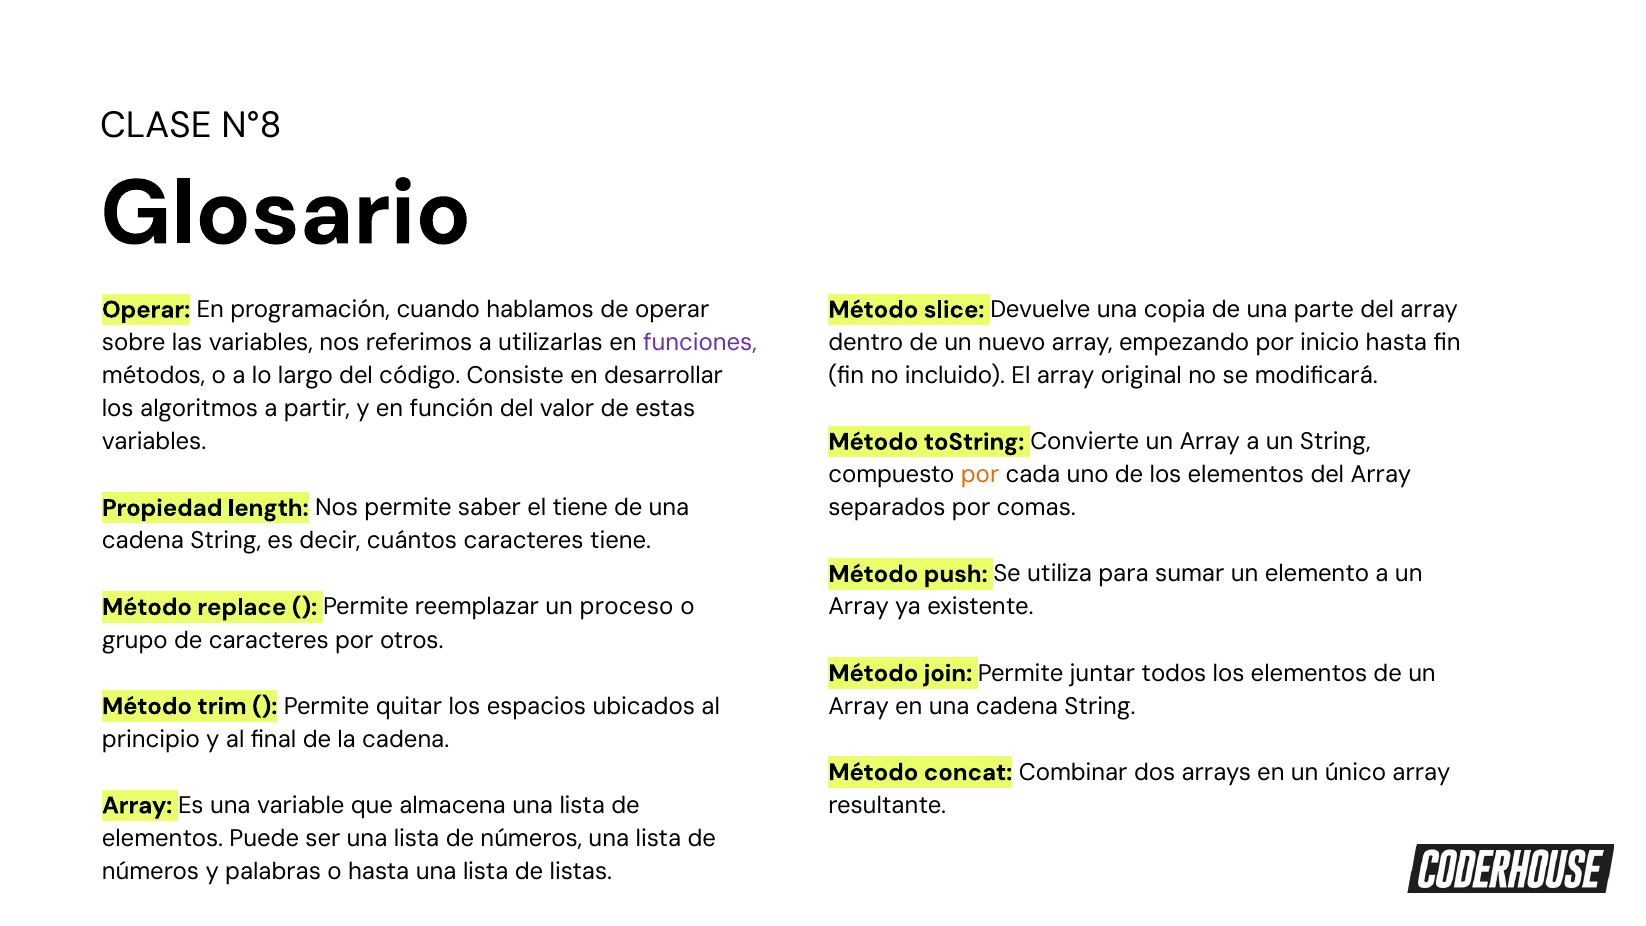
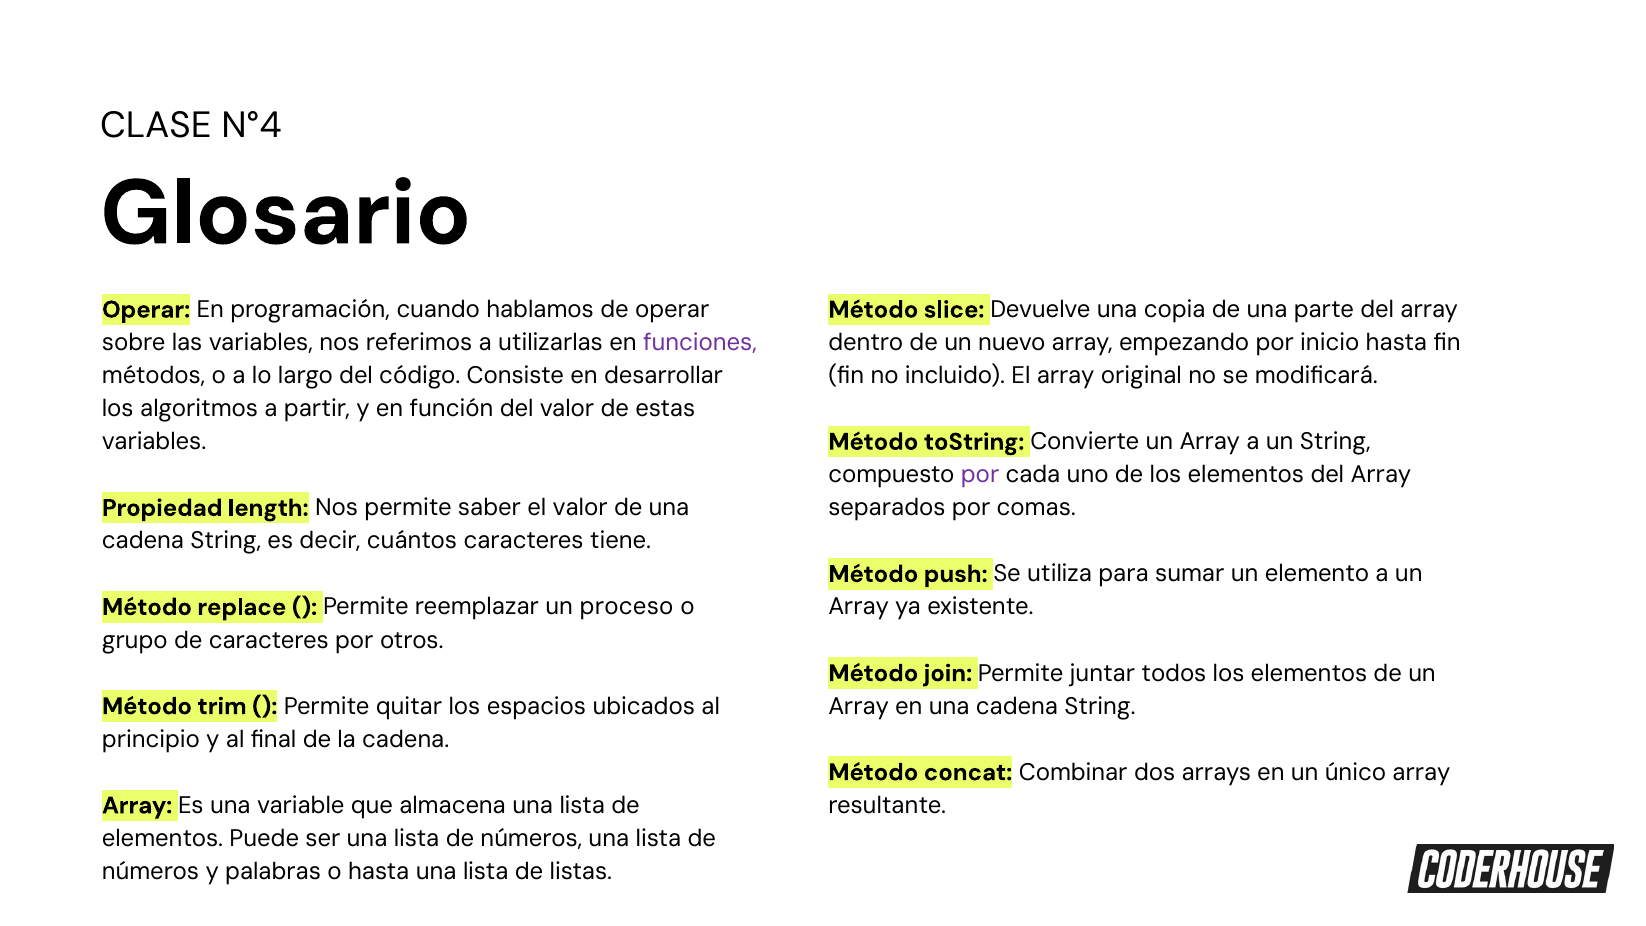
N°8: N°8 -> N°4
por at (980, 475) colour: orange -> purple
el tiene: tiene -> valor
